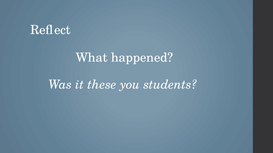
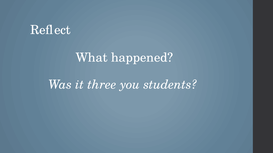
these: these -> three
